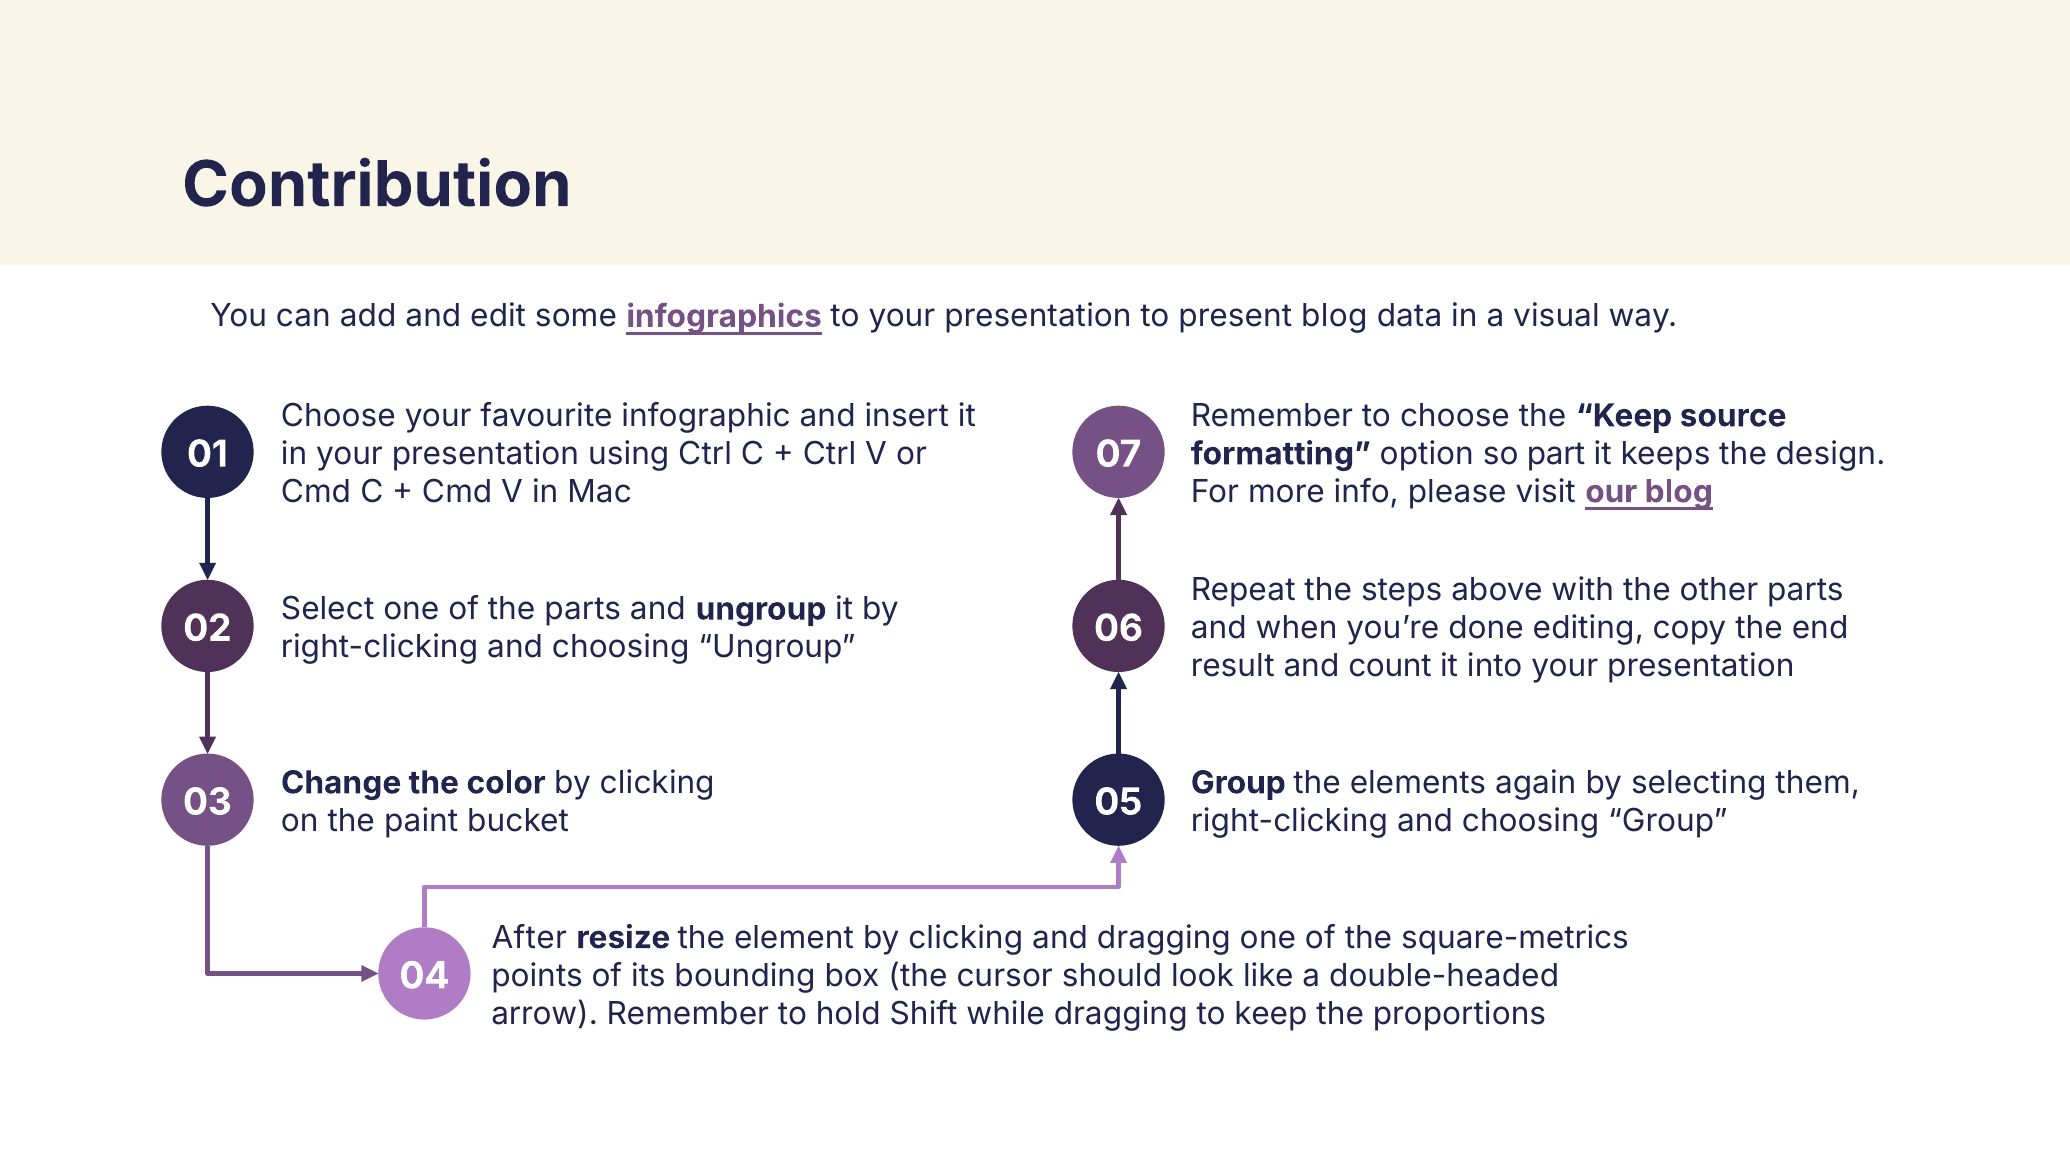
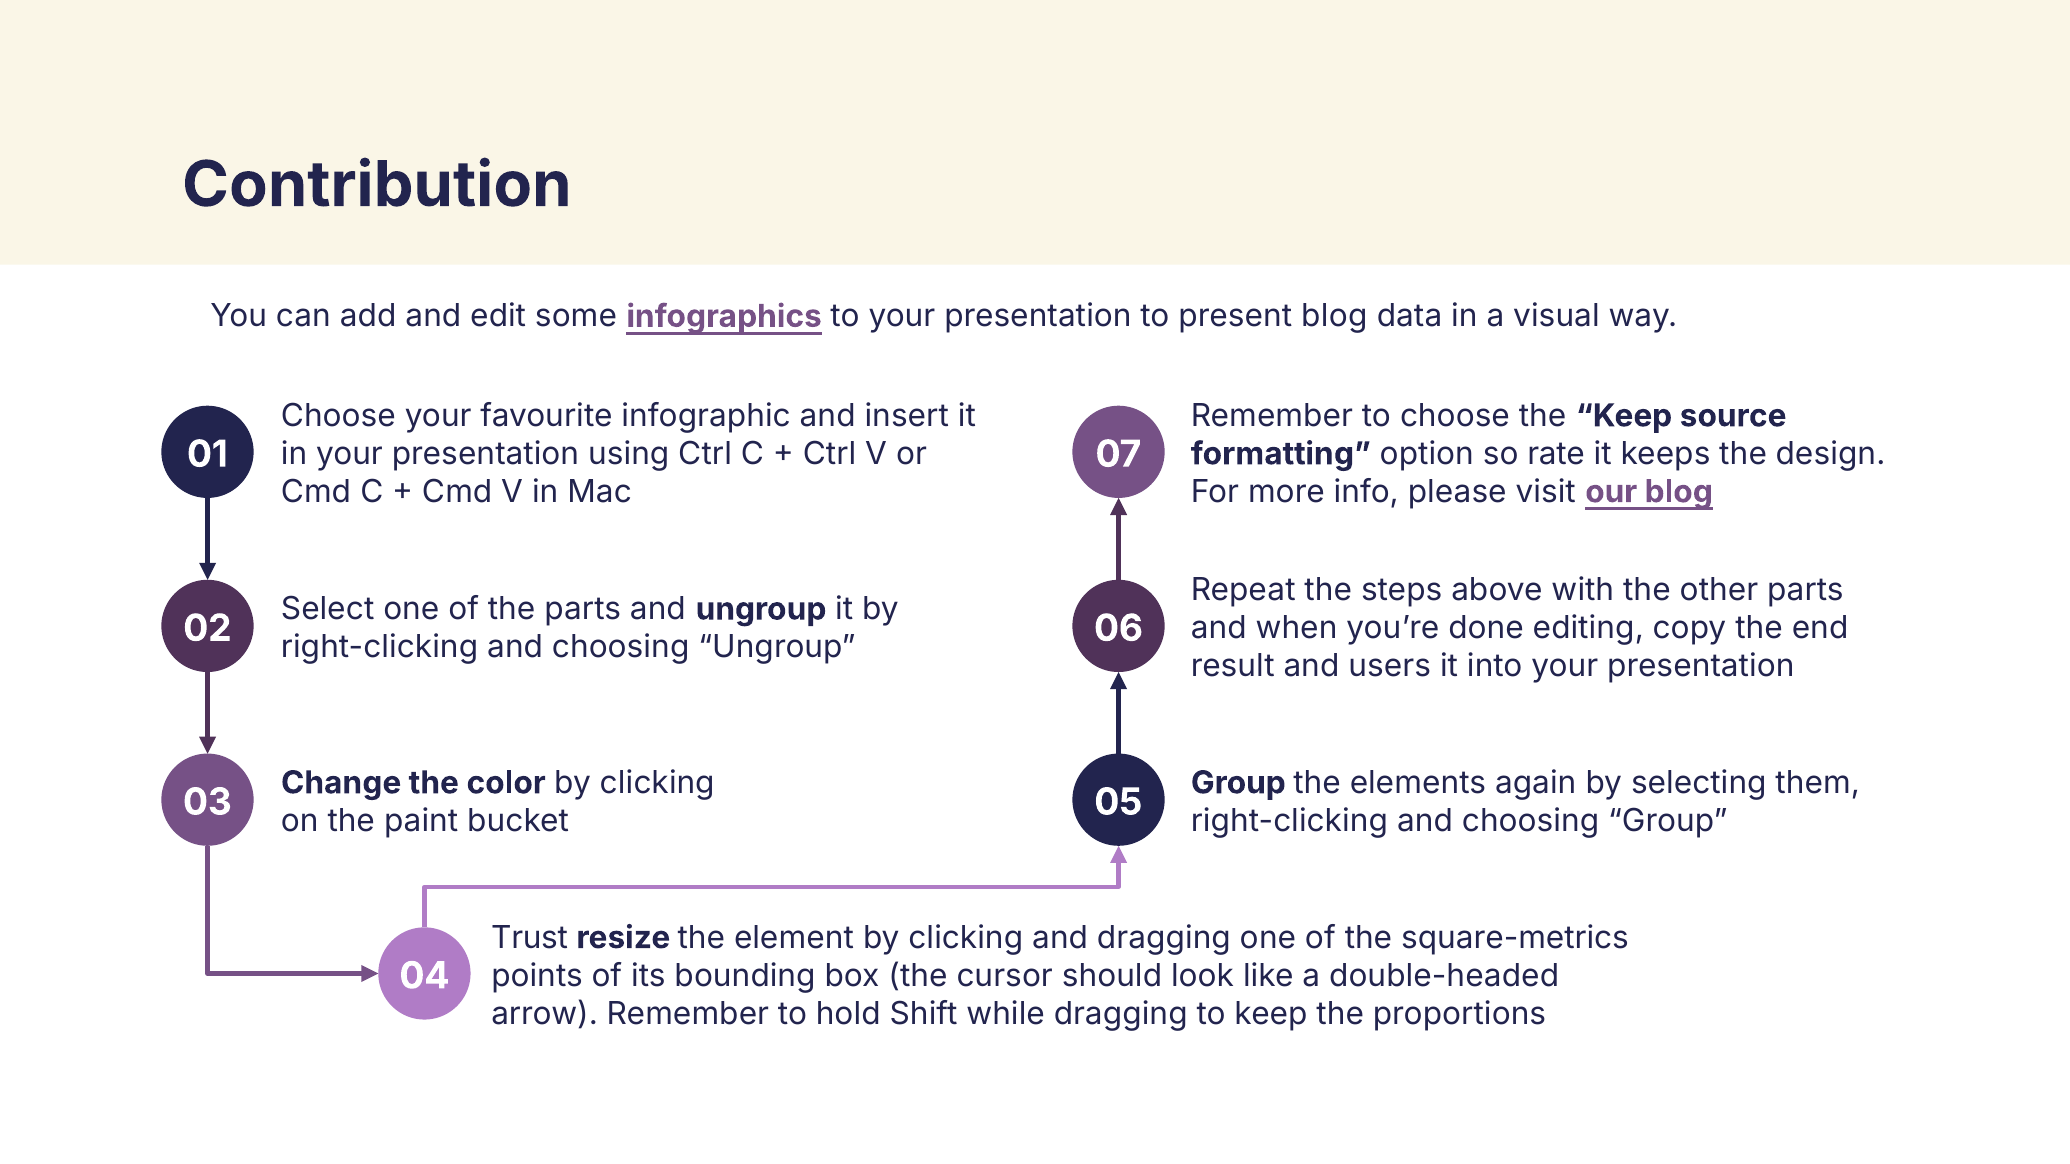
part: part -> rate
count: count -> users
After: After -> Trust
